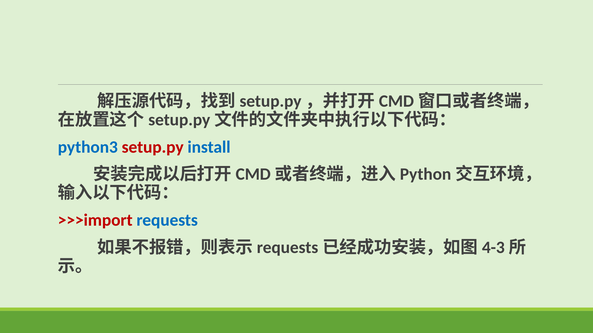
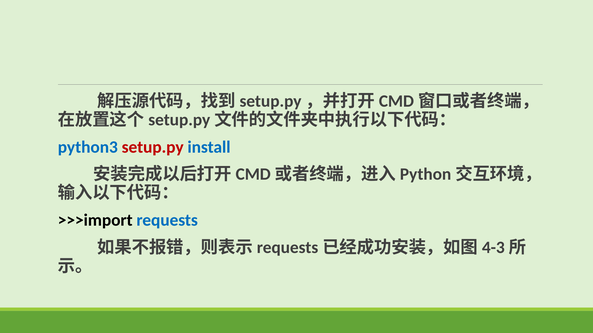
>>>import colour: red -> black
